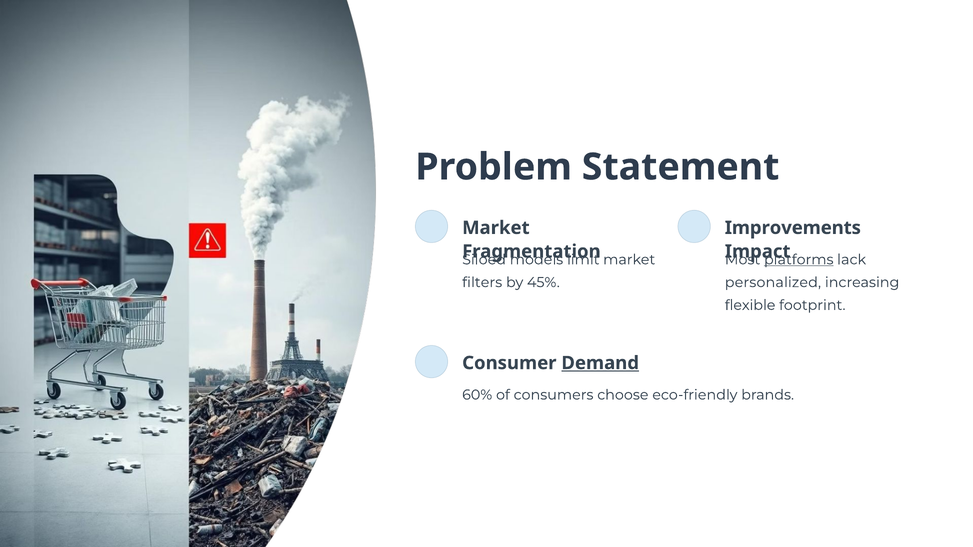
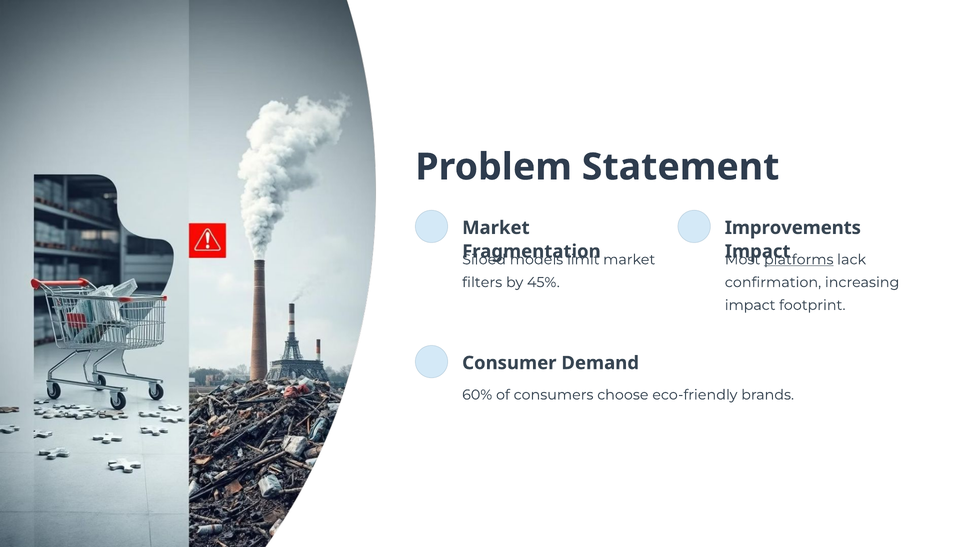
personalized: personalized -> confirmation
flexible at (750, 305): flexible -> impact
Demand underline: present -> none
